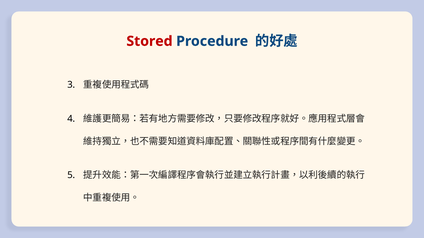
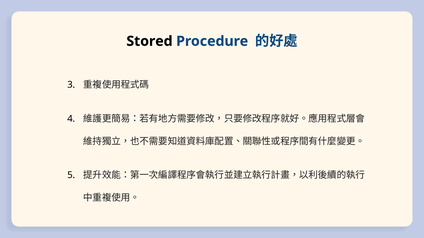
Stored colour: red -> black
